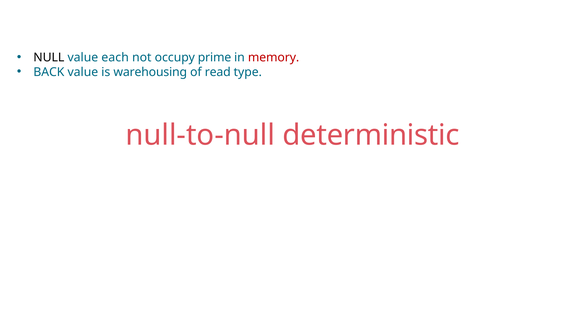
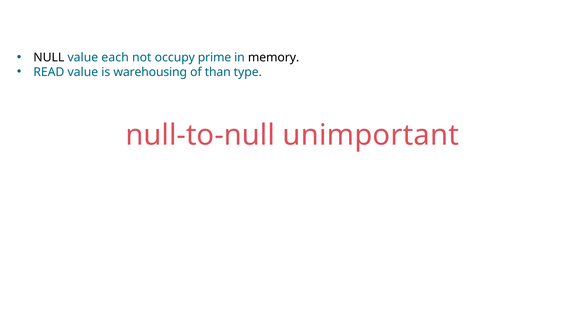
memory colour: red -> black
BACK: BACK -> READ
read: read -> than
deterministic: deterministic -> unimportant
